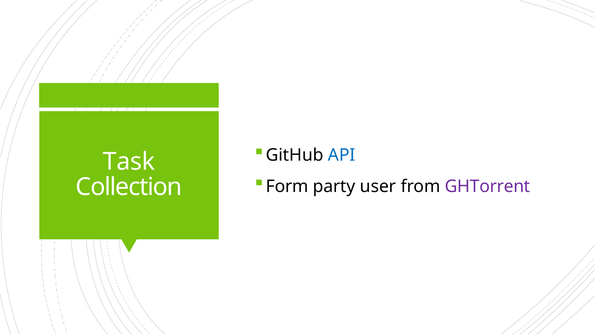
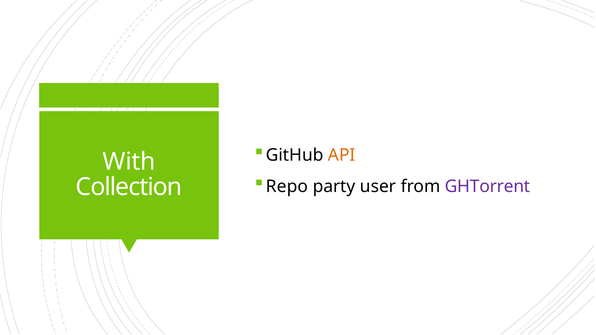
API colour: blue -> orange
Task: Task -> With
Form: Form -> Repo
